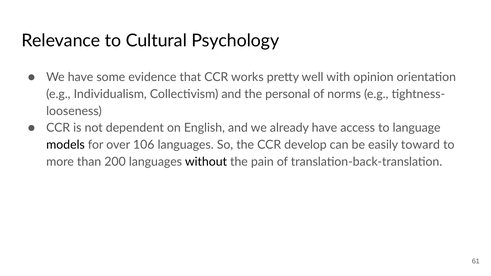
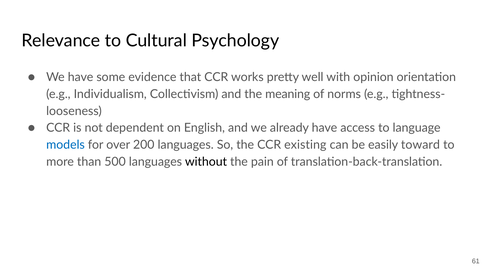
personal: personal -> meaning
models colour: black -> blue
106: 106 -> 200
develop: develop -> existing
200: 200 -> 500
